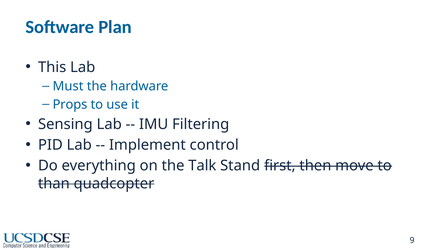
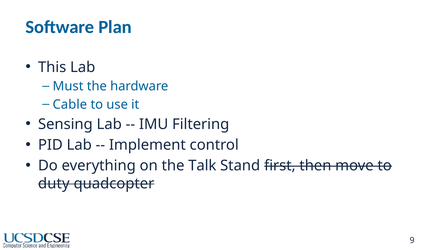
Props: Props -> Cable
than: than -> duty
